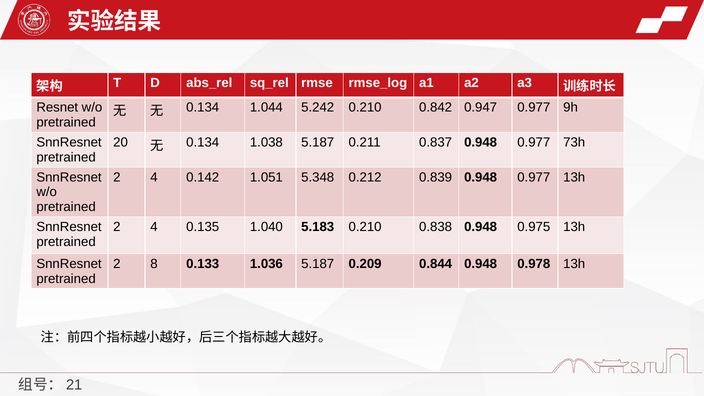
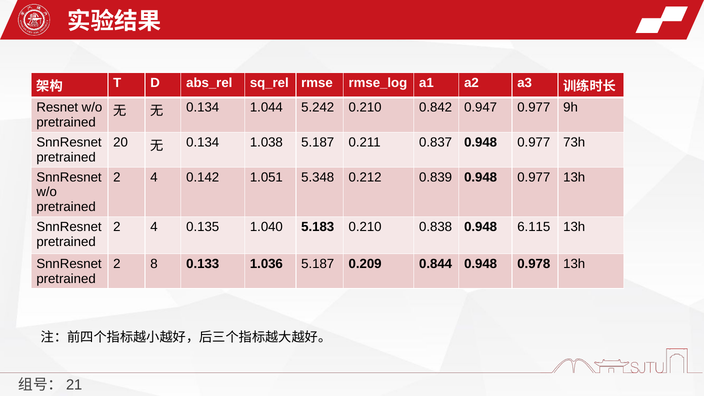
0.975: 0.975 -> 6.115
